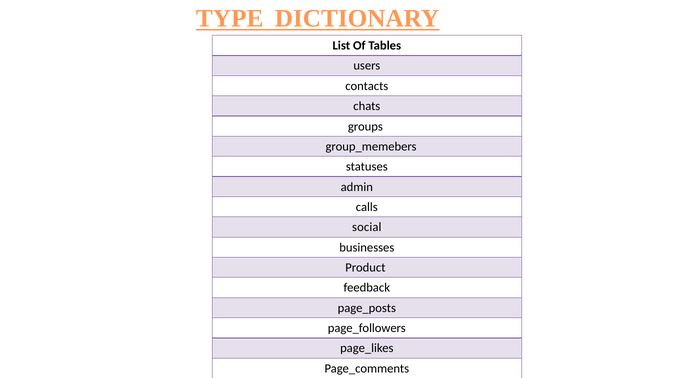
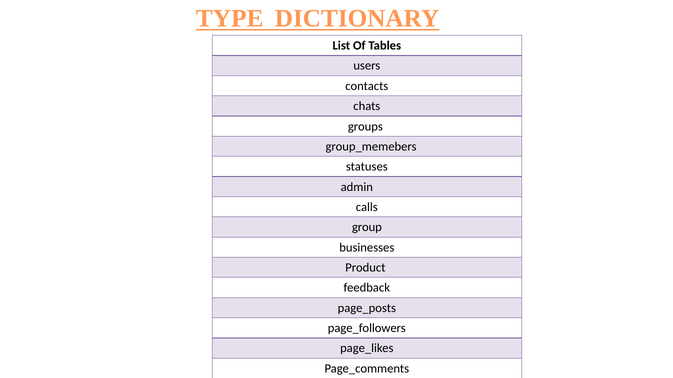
social: social -> group
